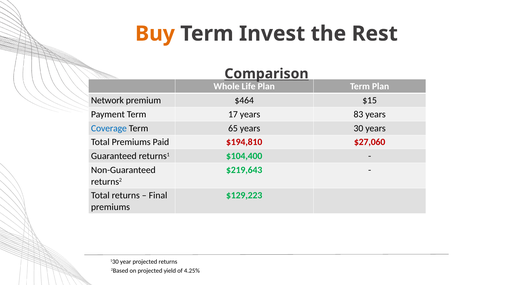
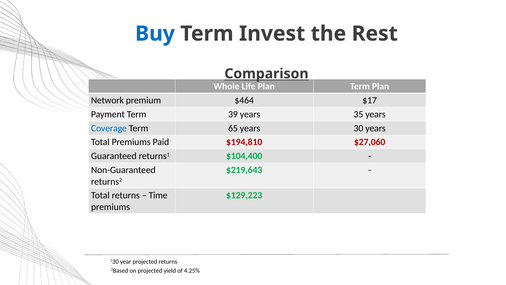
Buy colour: orange -> blue
$15: $15 -> $17
17: 17 -> 39
83: 83 -> 35
Final: Final -> Time
